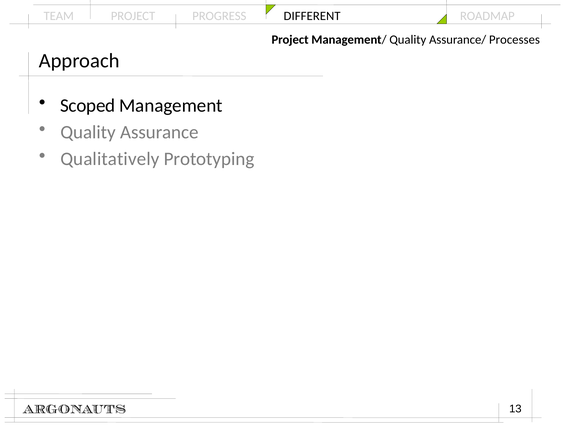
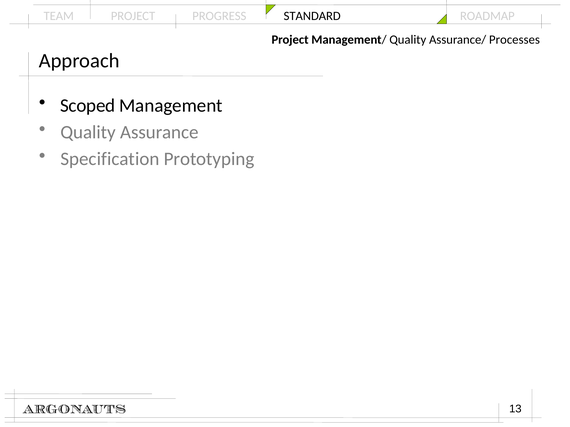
DIFFERENT: DIFFERENT -> STANDARD
Qualitatively: Qualitatively -> Specification
